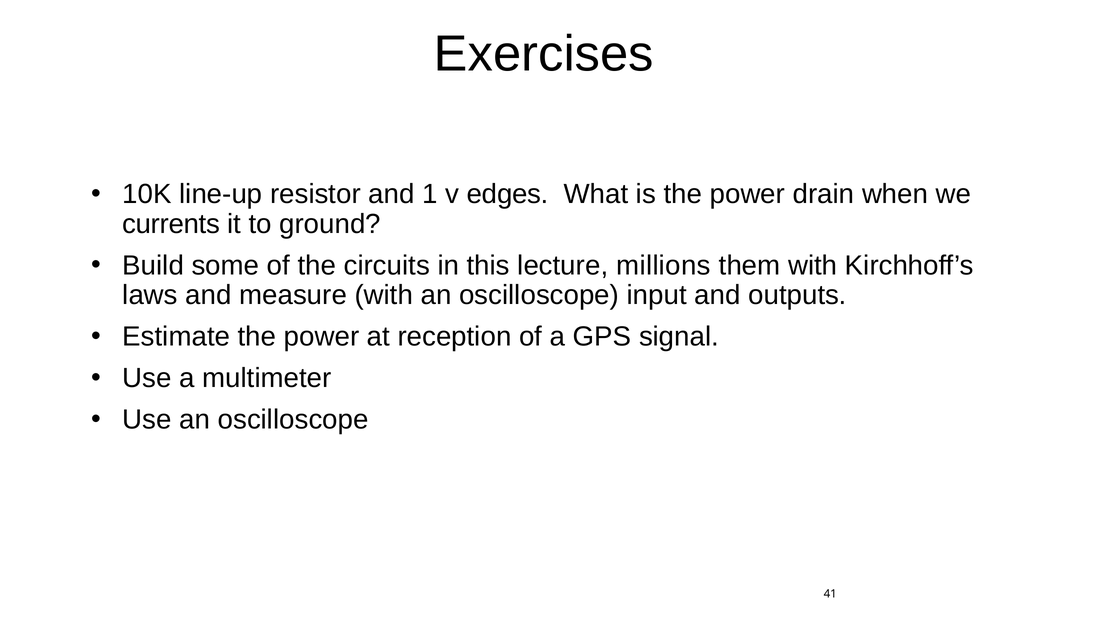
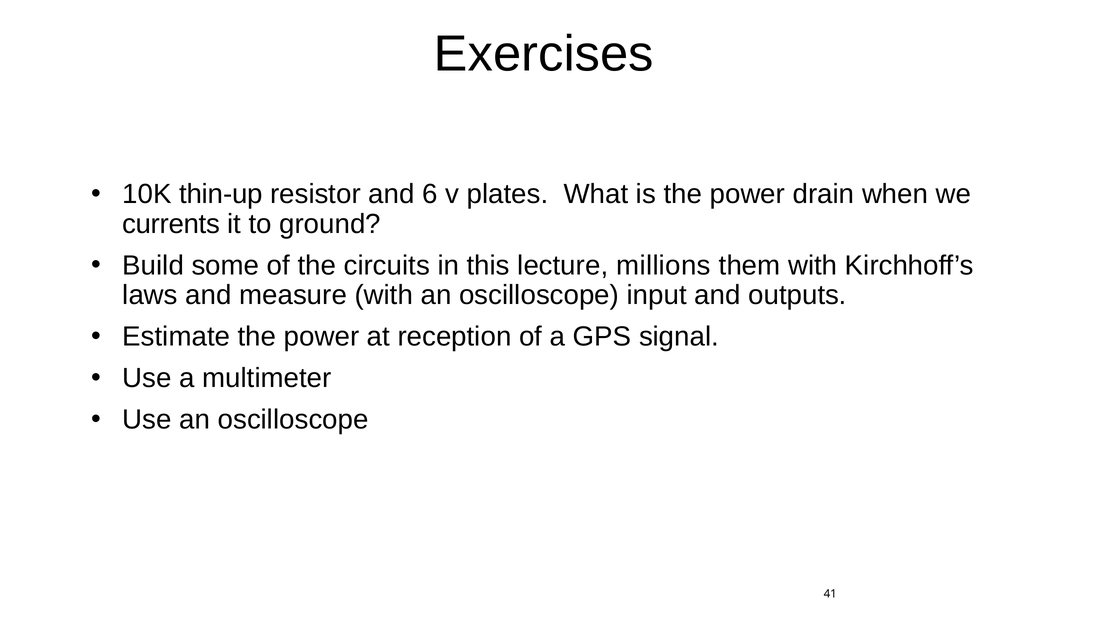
line-up: line-up -> thin-up
1: 1 -> 6
edges: edges -> plates
